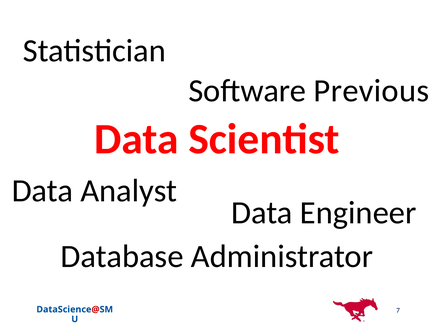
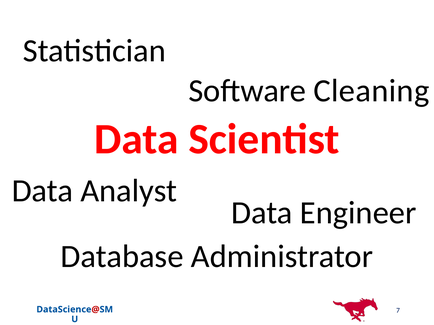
Previous: Previous -> Cleaning
